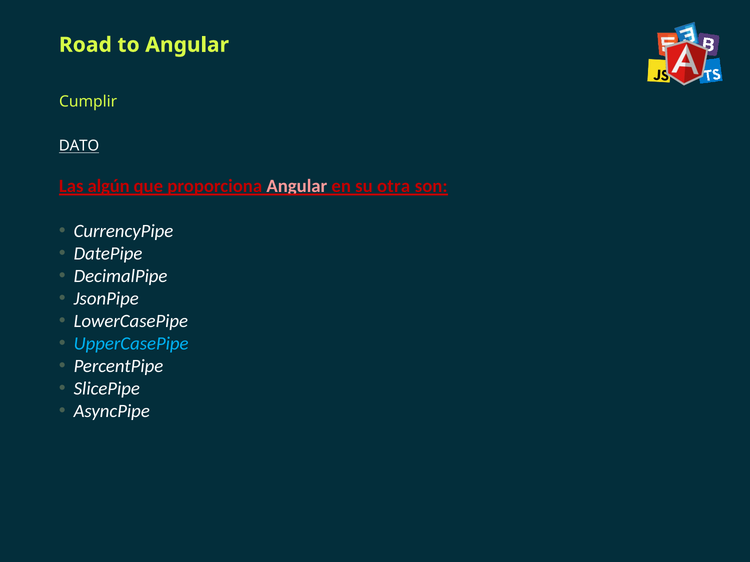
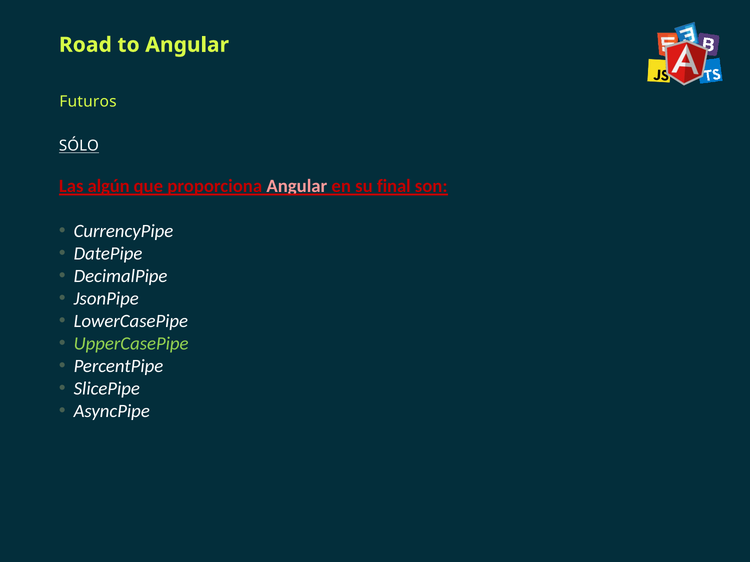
Cumplir: Cumplir -> Futuros
DATO: DATO -> SÓLO
otra: otra -> final
UpperCasePipe colour: light blue -> light green
